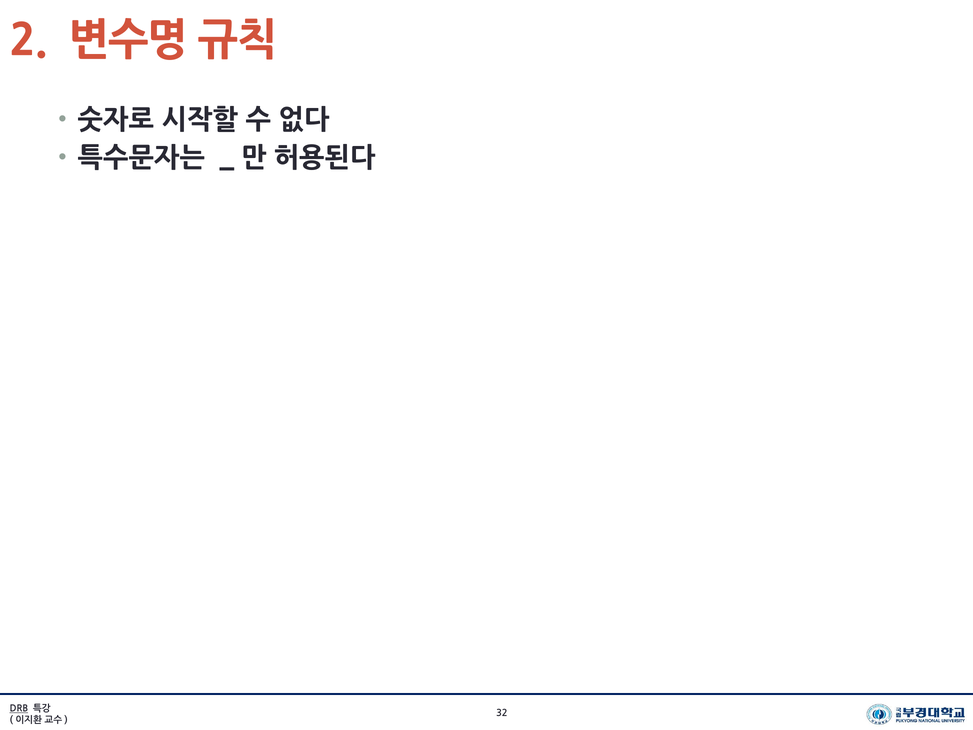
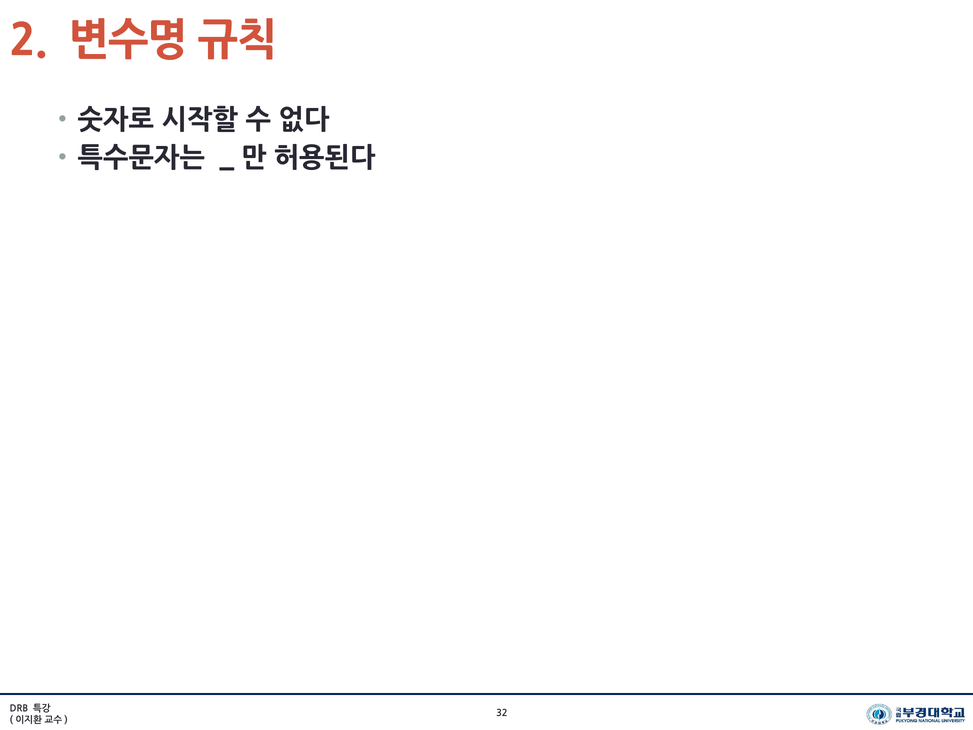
DRB underline: present -> none
